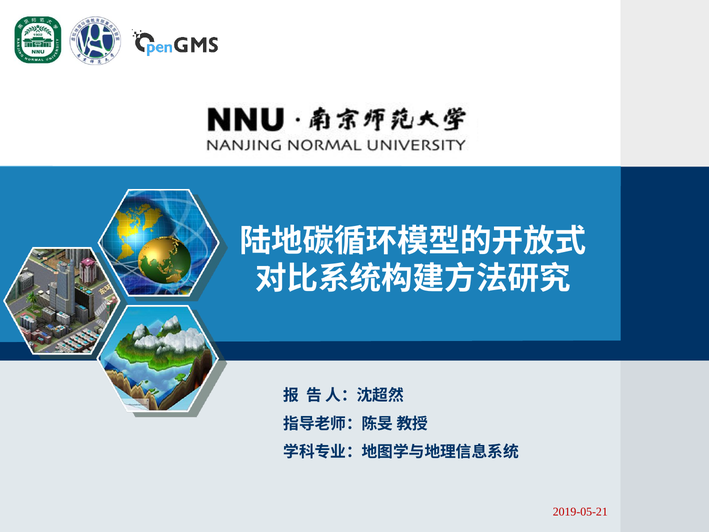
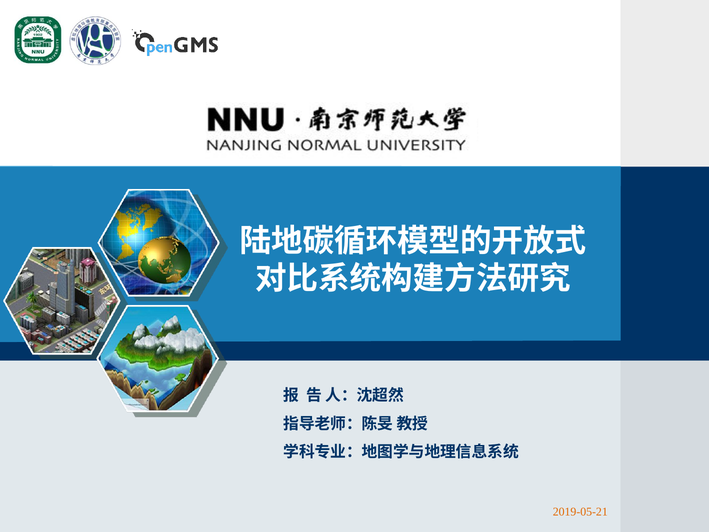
2019-05-21 colour: red -> orange
